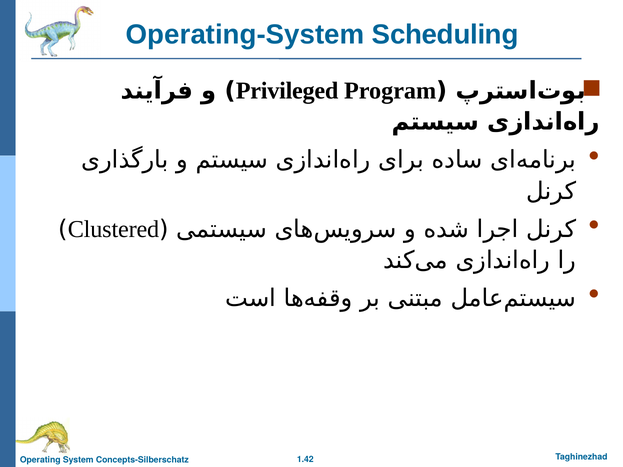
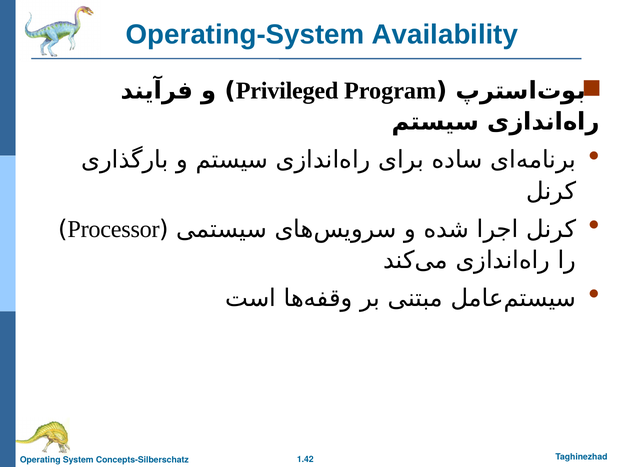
Scheduling: Scheduling -> Availability
Clustered: Clustered -> Processor
